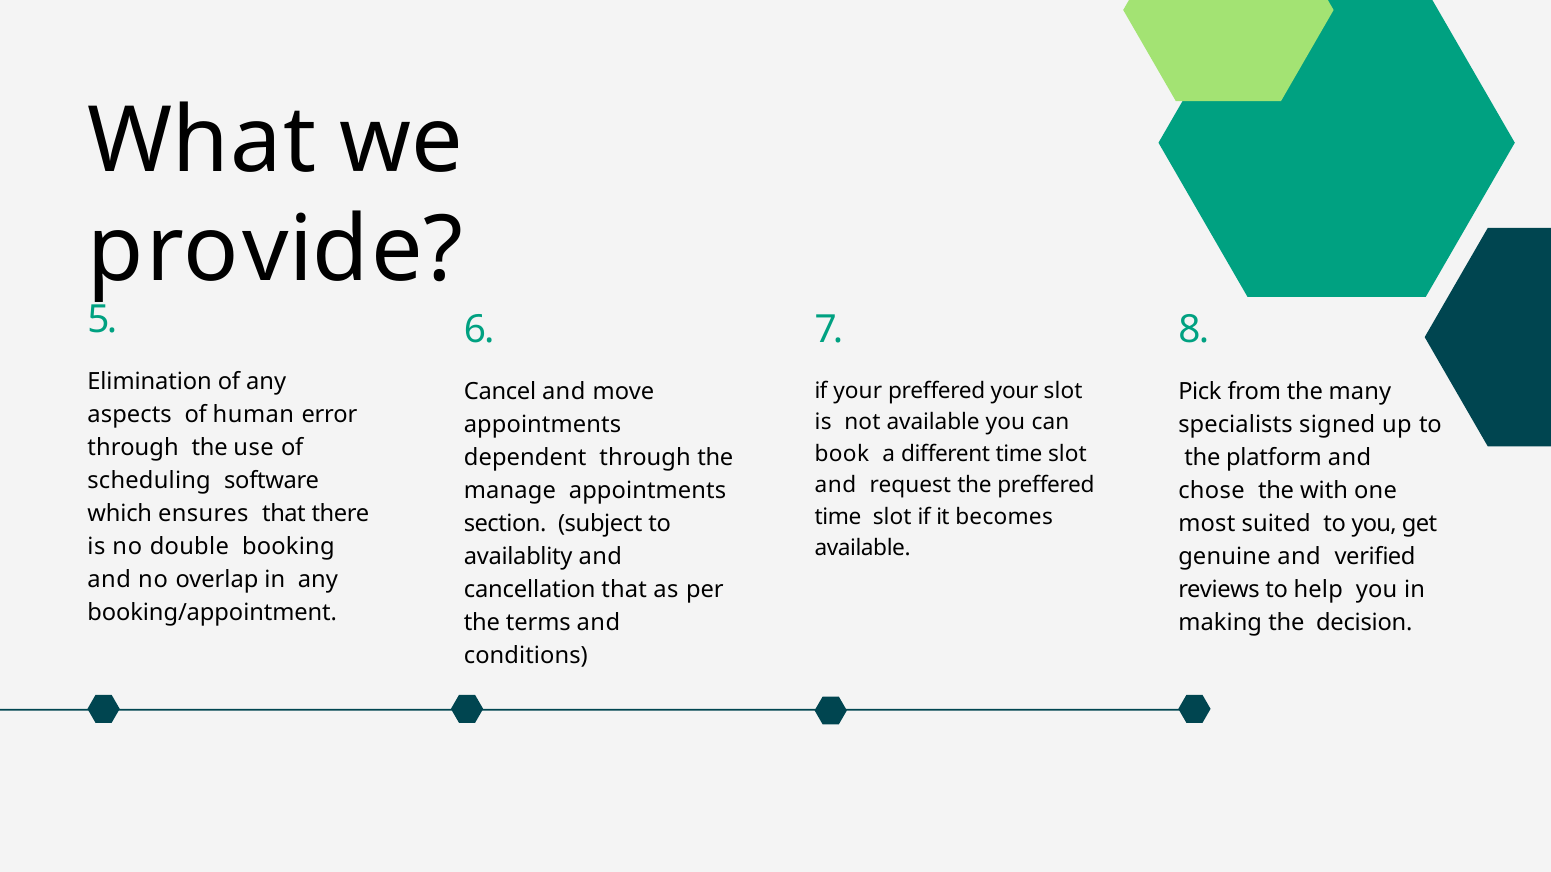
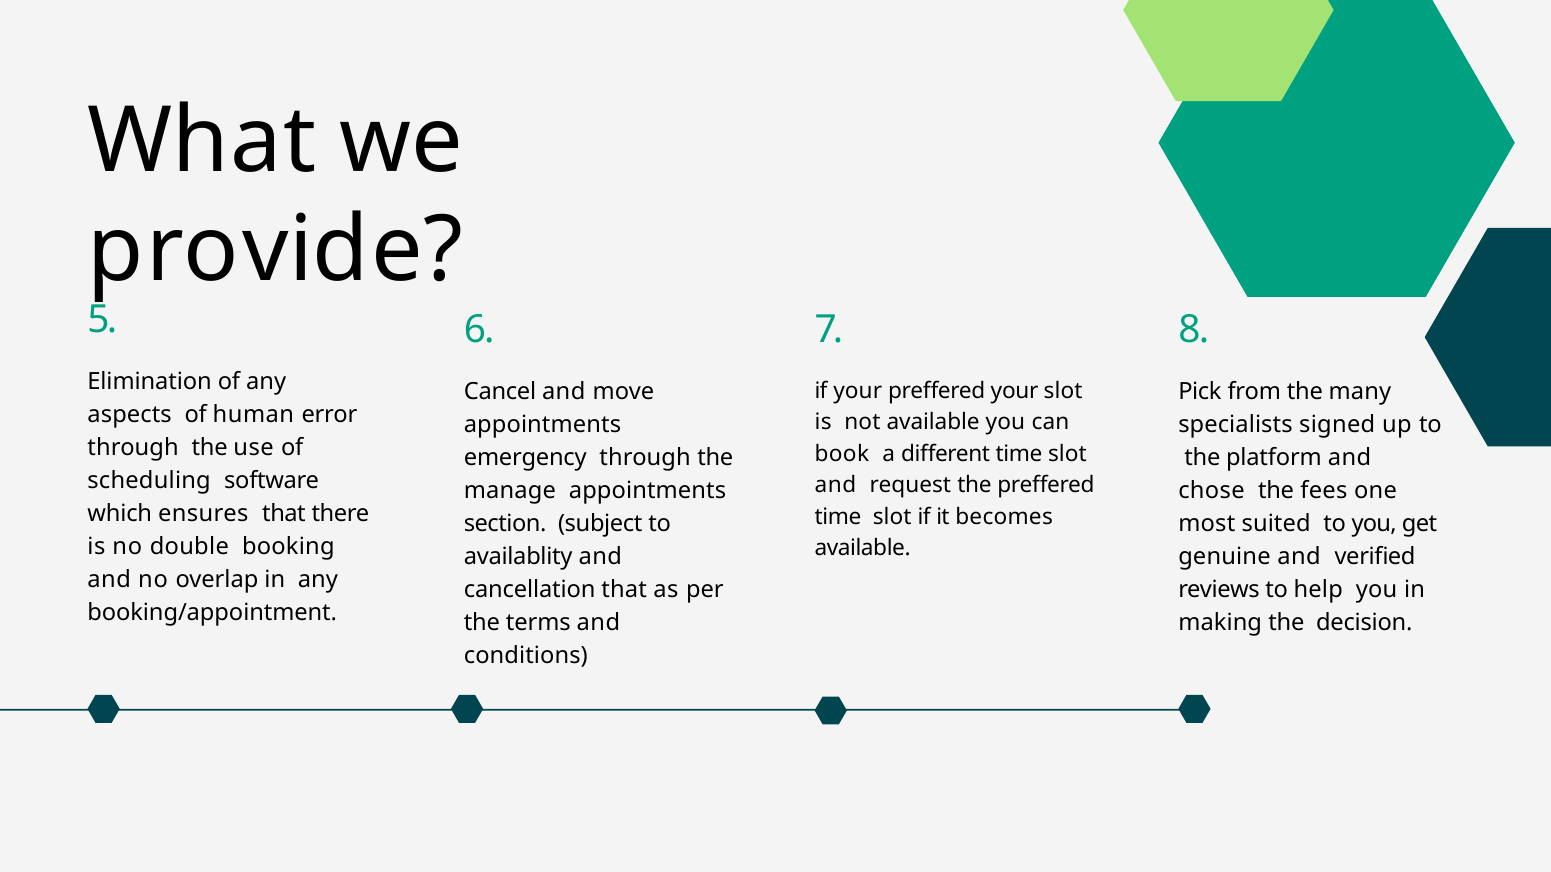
dependent: dependent -> emergency
with: with -> fees
